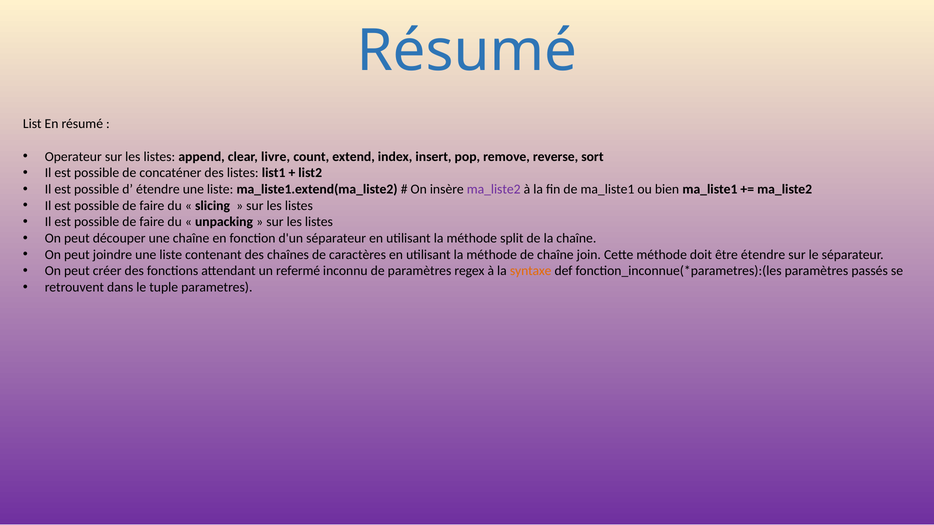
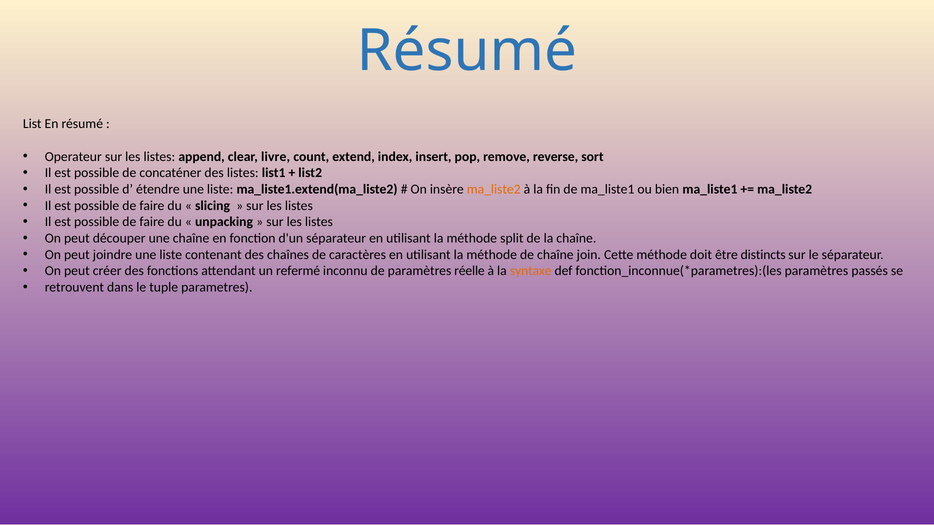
ma_liste2 at (494, 189) colour: purple -> orange
être étendre: étendre -> distincts
regex: regex -> réelle
